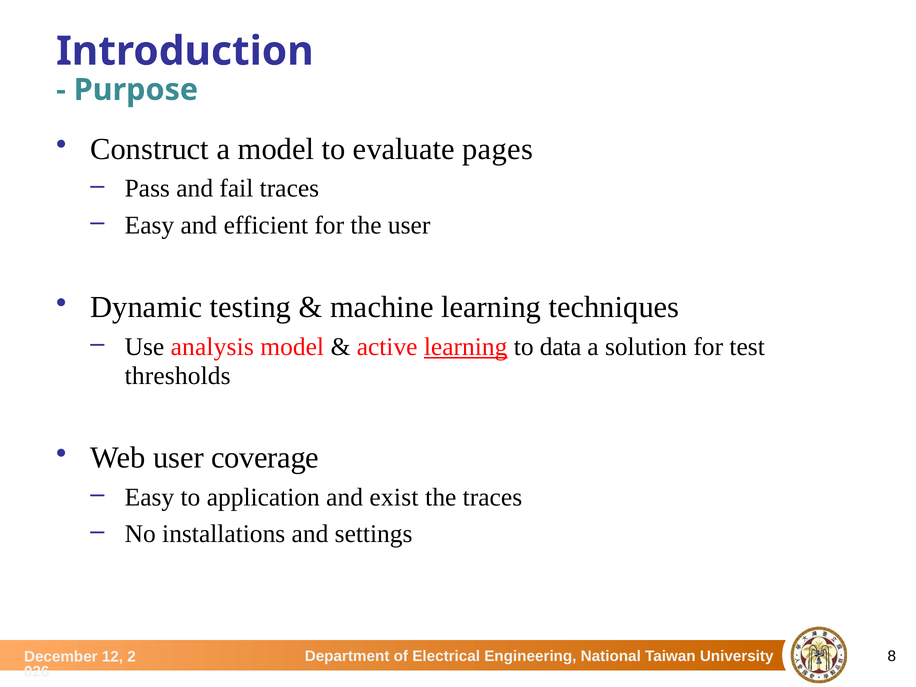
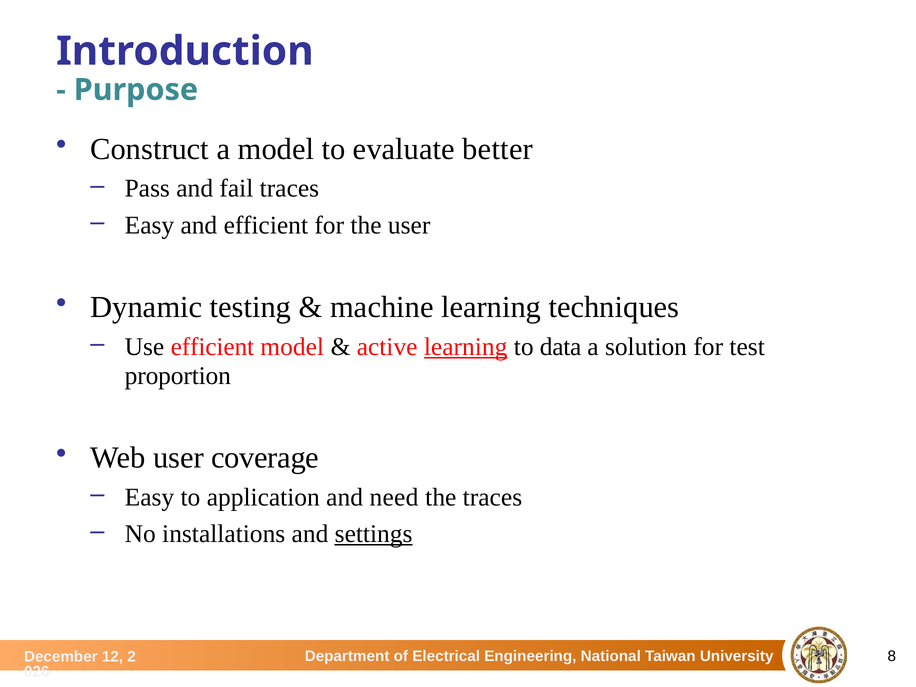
pages: pages -> better
Use analysis: analysis -> efficient
thresholds: thresholds -> proportion
exist: exist -> need
settings underline: none -> present
